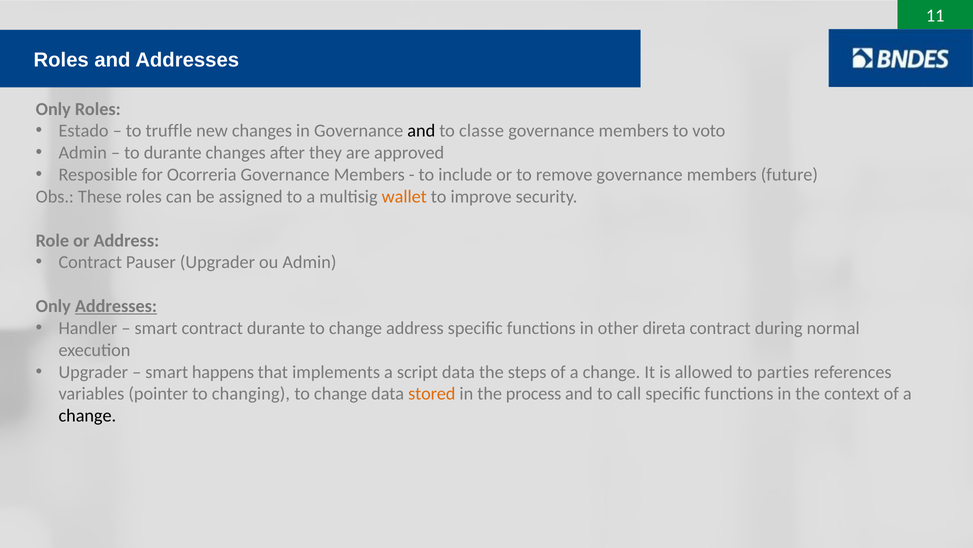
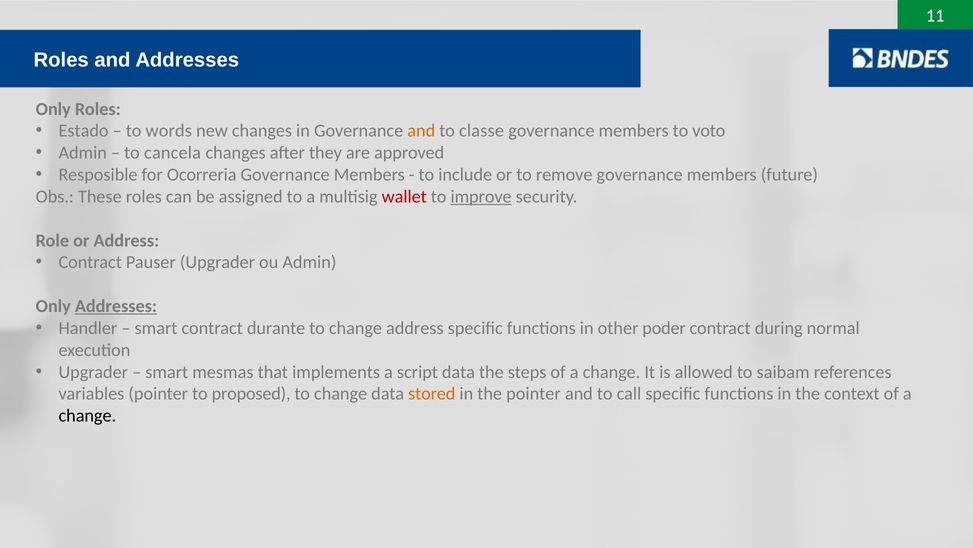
truffle: truffle -> words
and at (421, 131) colour: black -> orange
to durante: durante -> cancela
wallet colour: orange -> red
improve underline: none -> present
direta: direta -> poder
happens: happens -> mesmas
parties: parties -> saibam
changing: changing -> proposed
the process: process -> pointer
